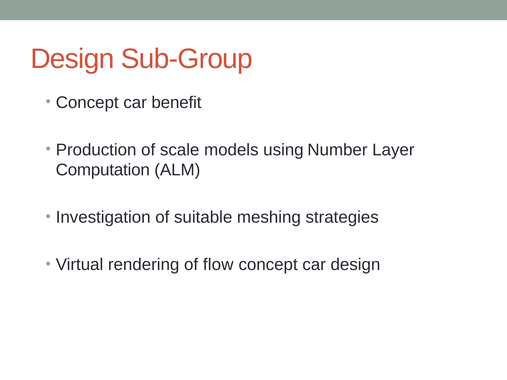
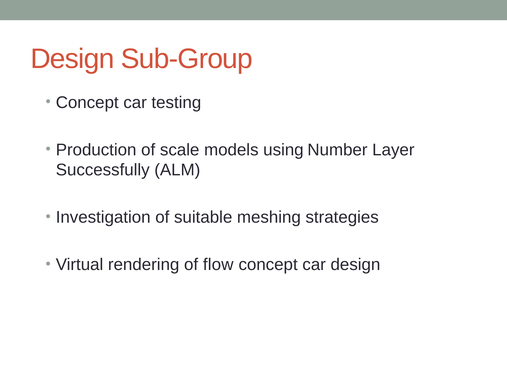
benefit: benefit -> testing
Computation: Computation -> Successfully
